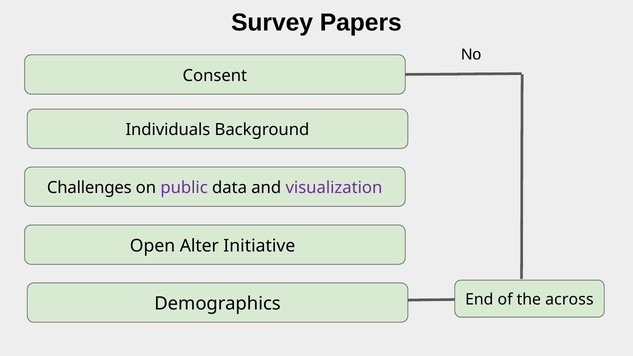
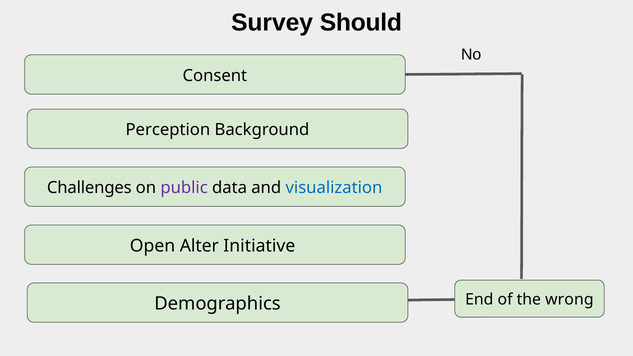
Papers: Papers -> Should
Individuals: Individuals -> Perception
visualization colour: purple -> blue
across: across -> wrong
